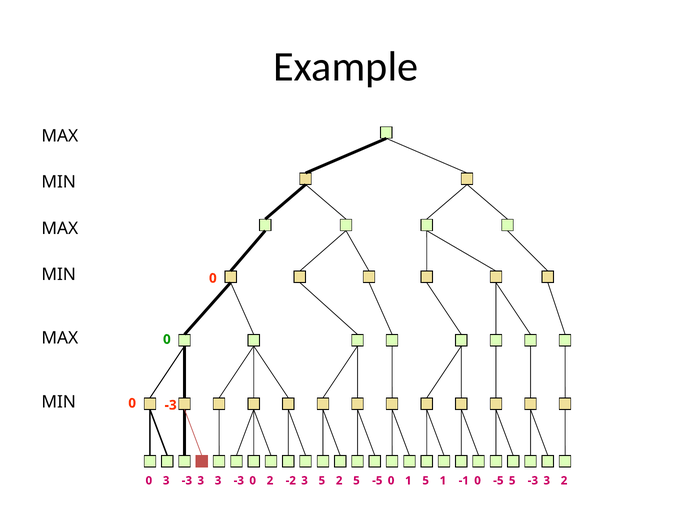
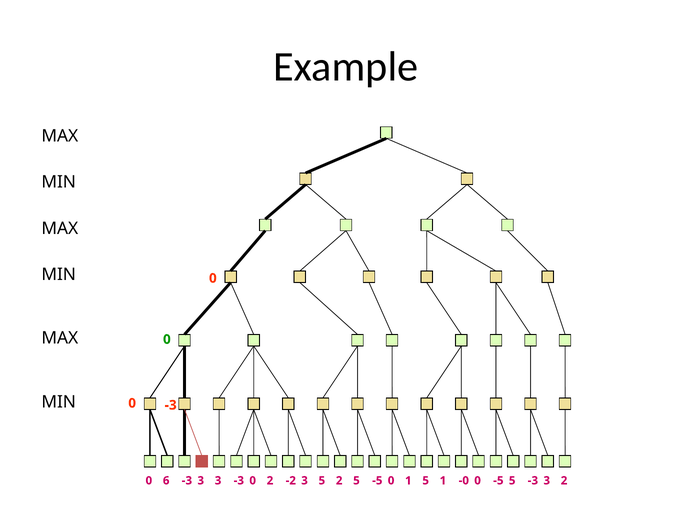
3 at (166, 481): 3 -> 6
-1: -1 -> -0
